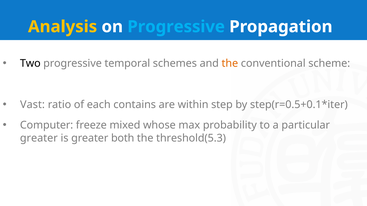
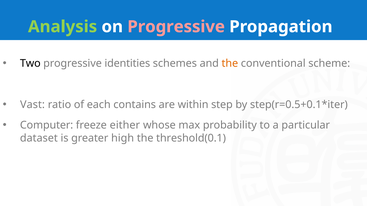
Analysis colour: yellow -> light green
Progressive at (176, 27) colour: light blue -> pink
temporal: temporal -> identities
mixed: mixed -> either
greater at (39, 138): greater -> dataset
both: both -> high
threshold(5.3: threshold(5.3 -> threshold(0.1
